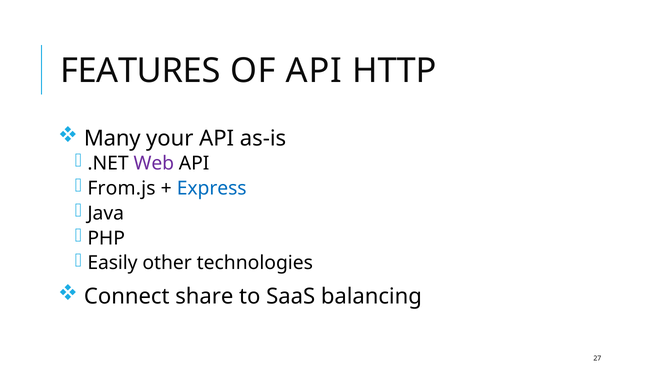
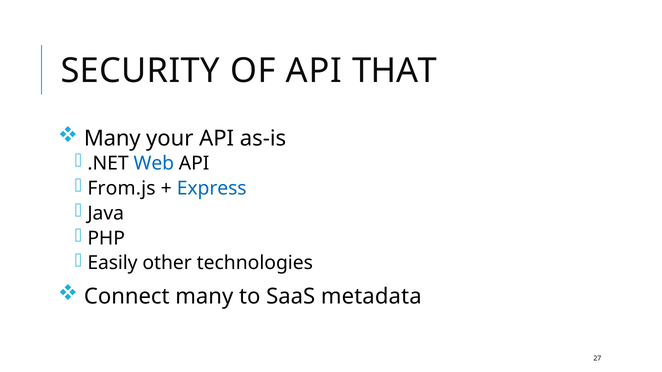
FEATURES: FEATURES -> SECURITY
HTTP: HTTP -> THAT
Web colour: purple -> blue
Connect share: share -> many
balancing: balancing -> metadata
